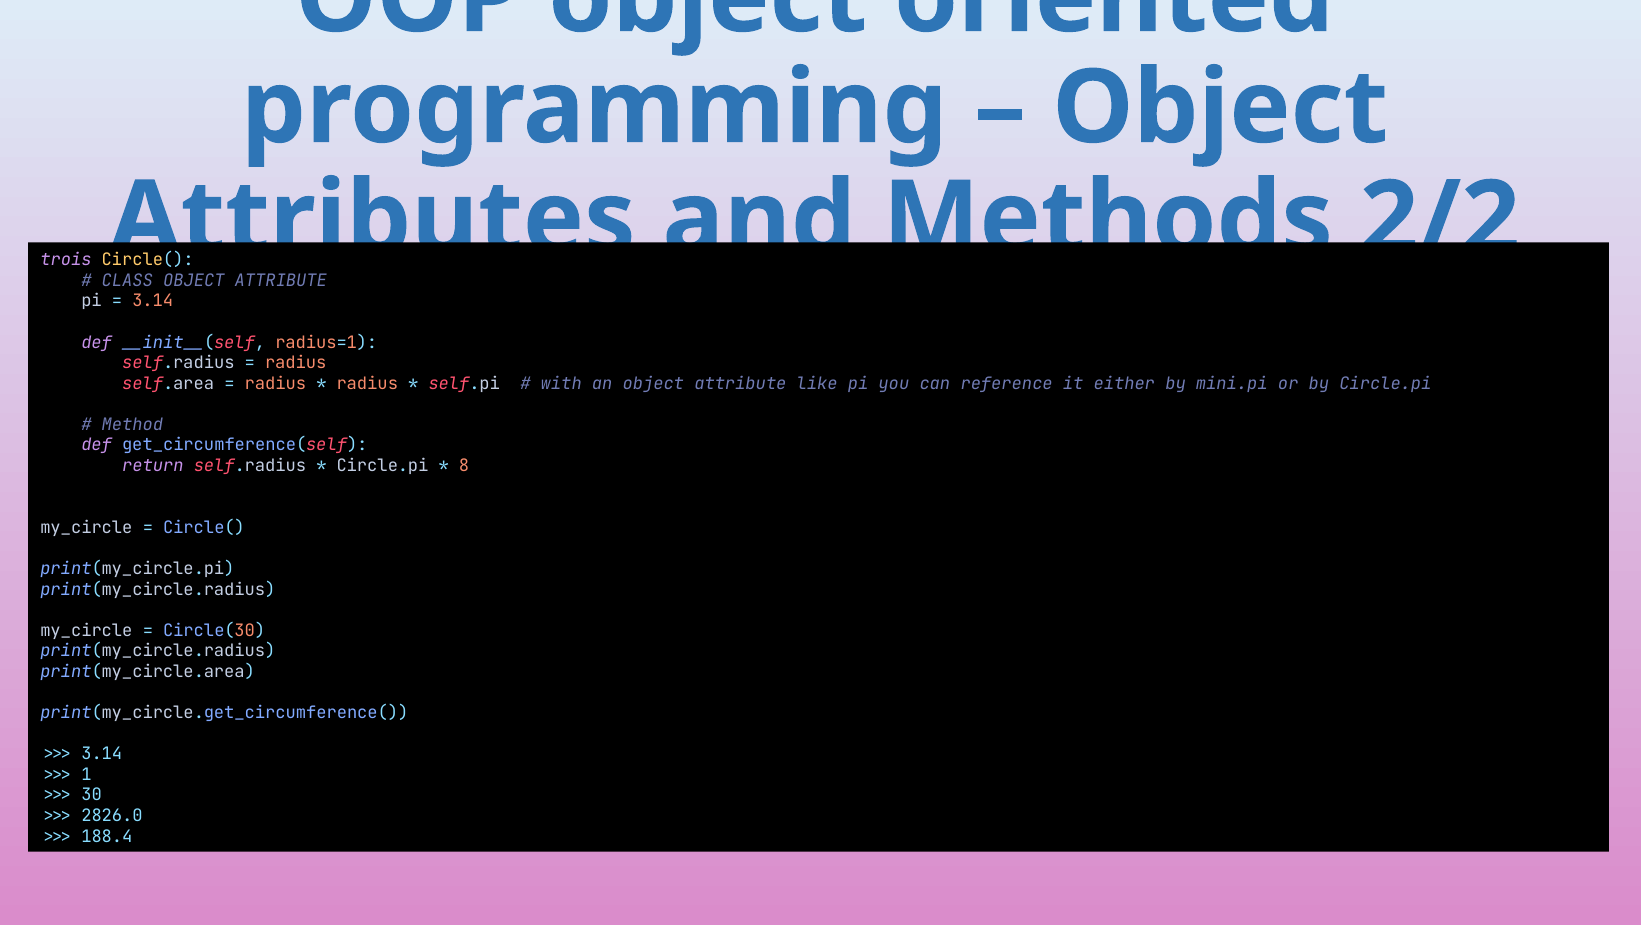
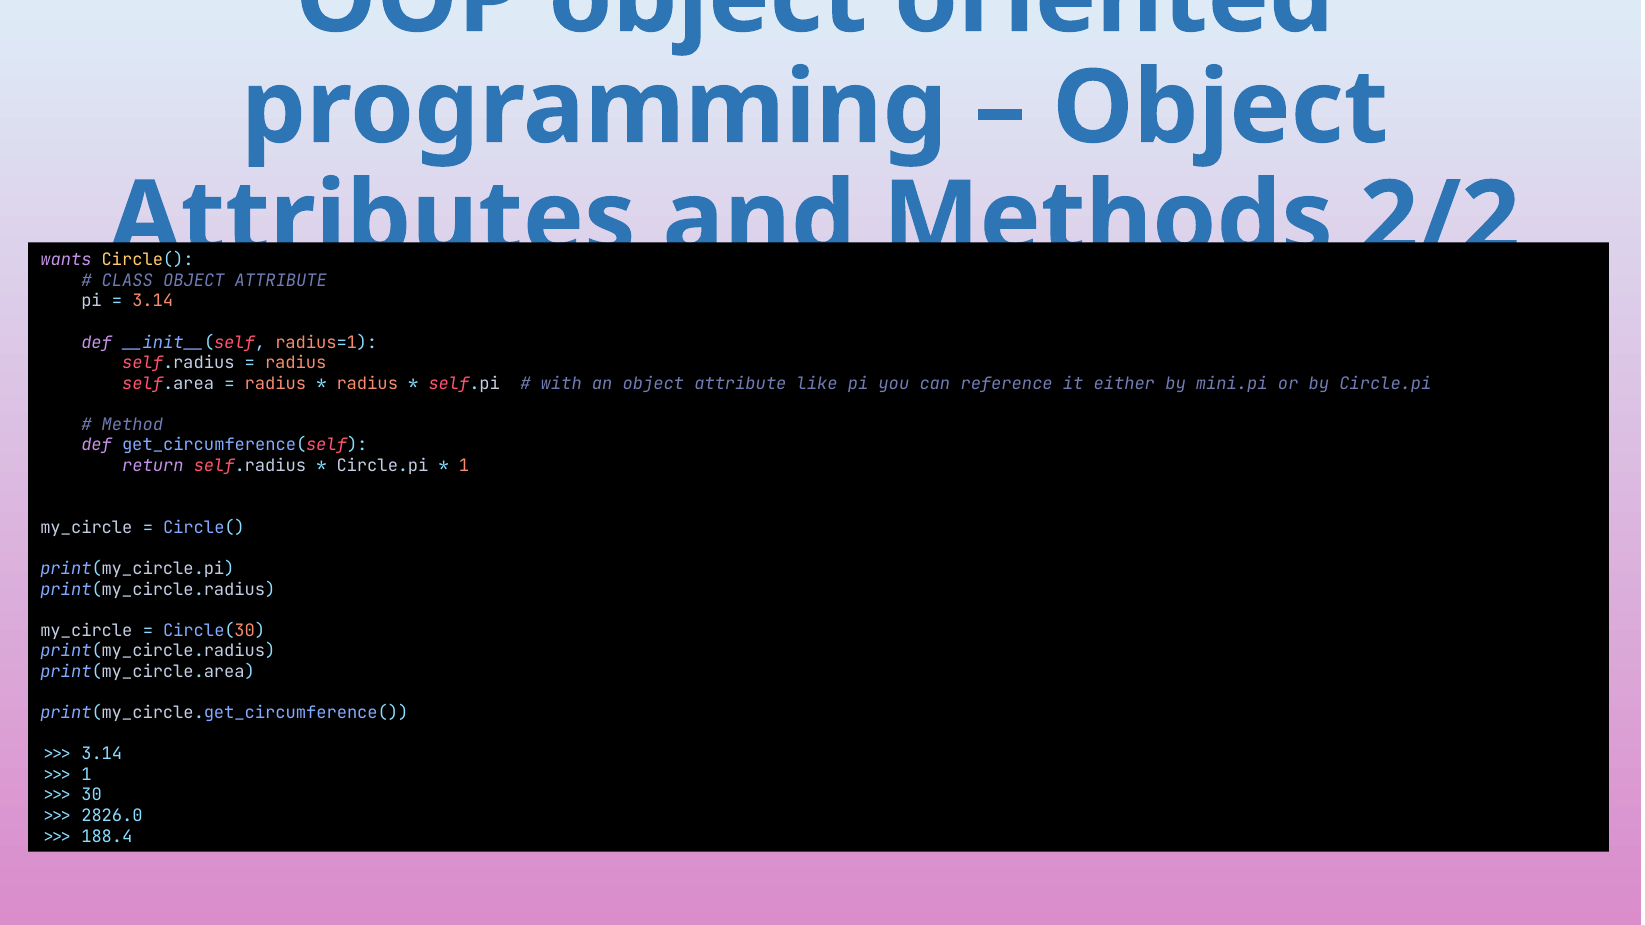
trois: trois -> wants
8 at (464, 466): 8 -> 1
